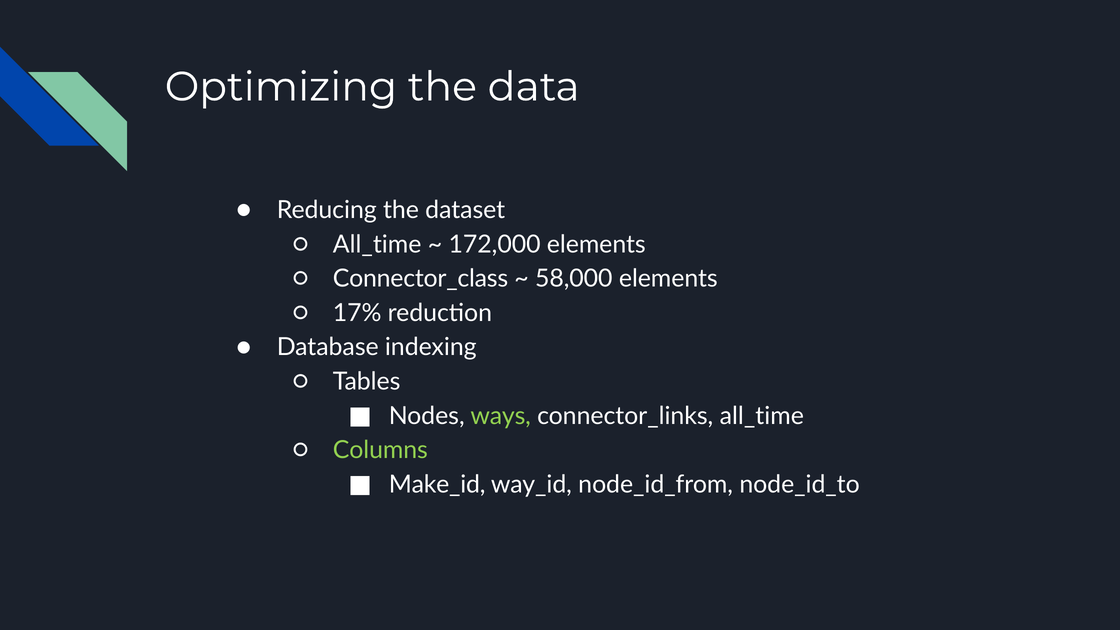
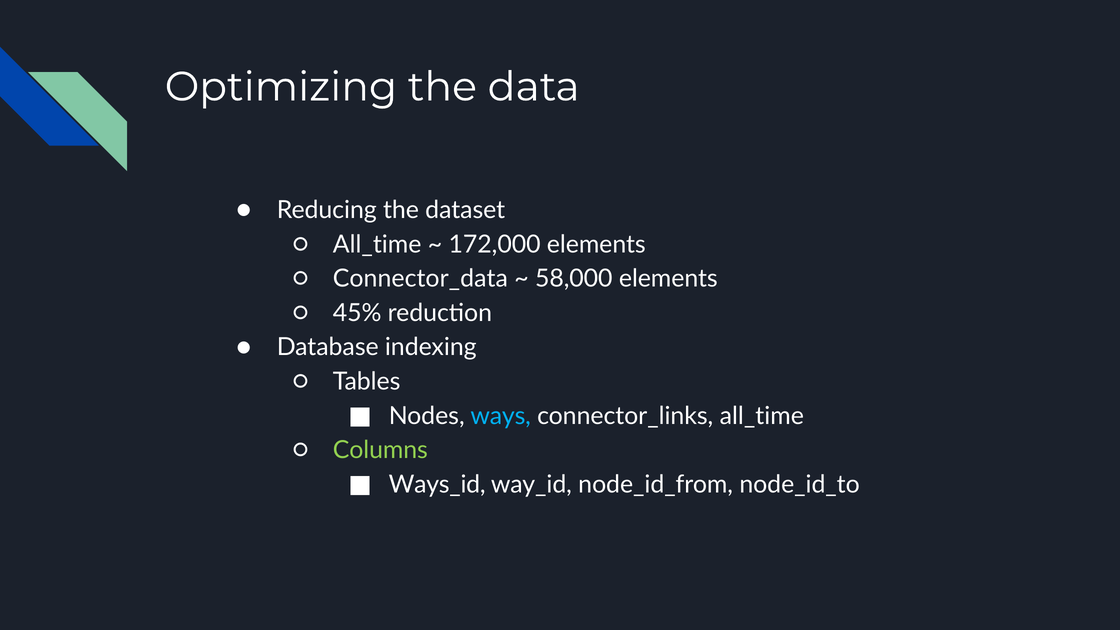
Connector_class: Connector_class -> Connector_data
17%: 17% -> 45%
ways colour: light green -> light blue
Make_id: Make_id -> Ways_id
